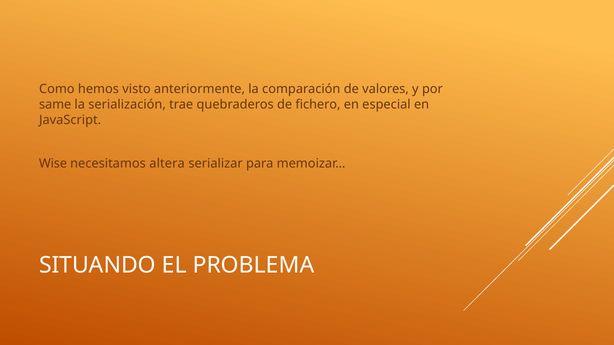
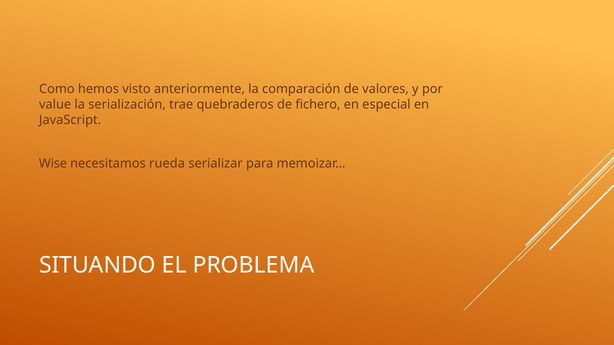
same: same -> value
altera: altera -> rueda
